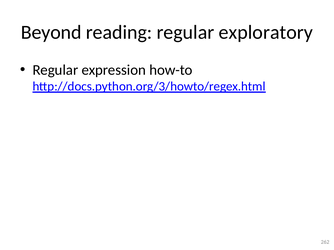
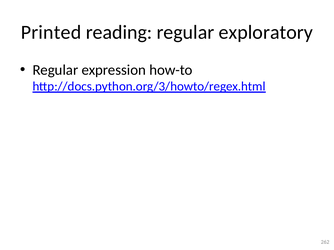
Beyond: Beyond -> Printed
